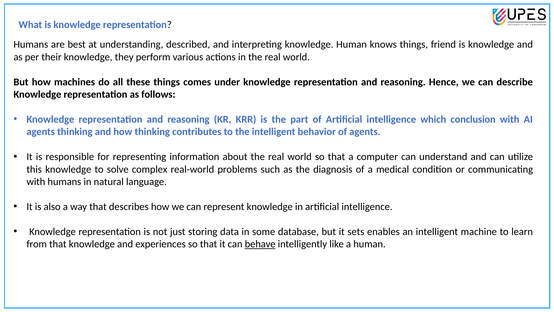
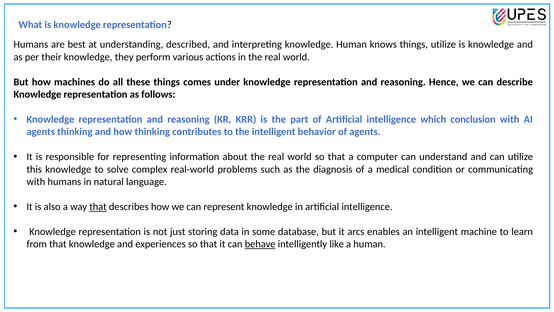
things friend: friend -> utilize
that at (98, 206) underline: none -> present
sets: sets -> arcs
